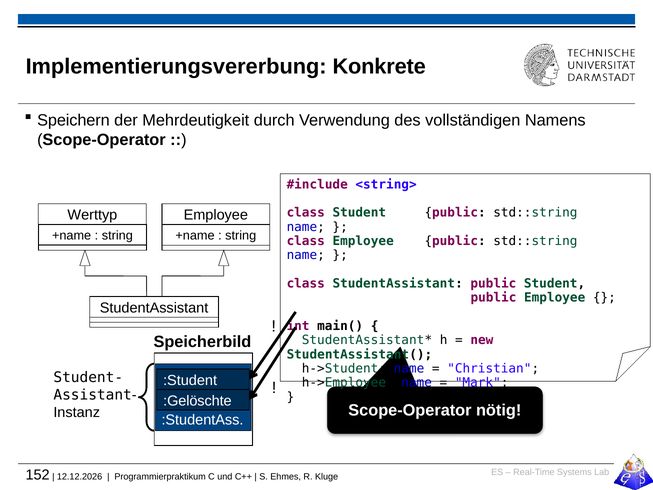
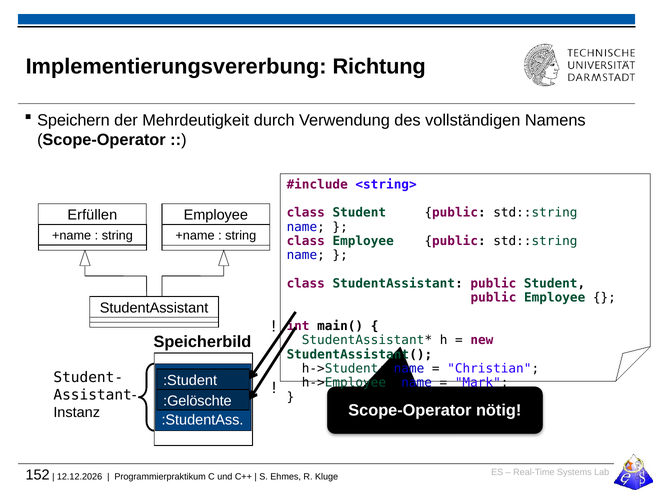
Konkrete: Konkrete -> Richtung
Werttyp: Werttyp -> Erfüllen
